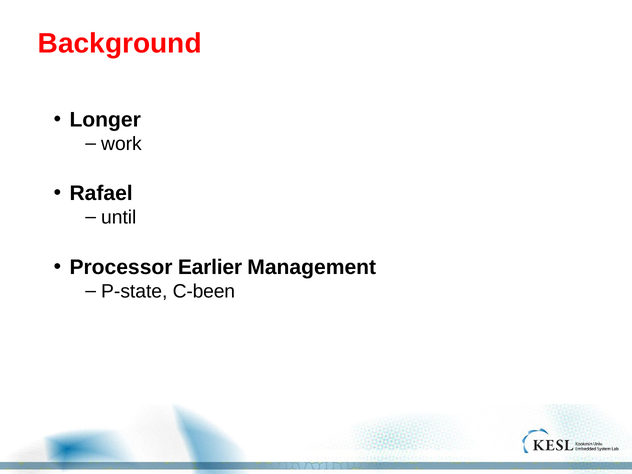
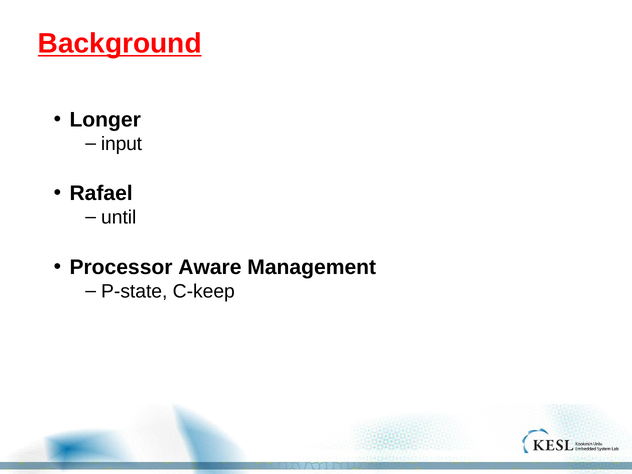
Background underline: none -> present
work: work -> input
Earlier: Earlier -> Aware
C-been: C-been -> C-keep
